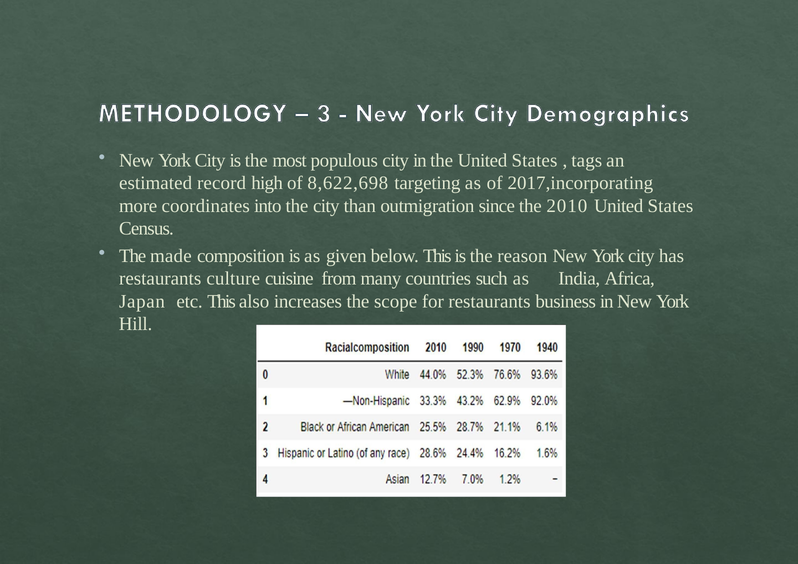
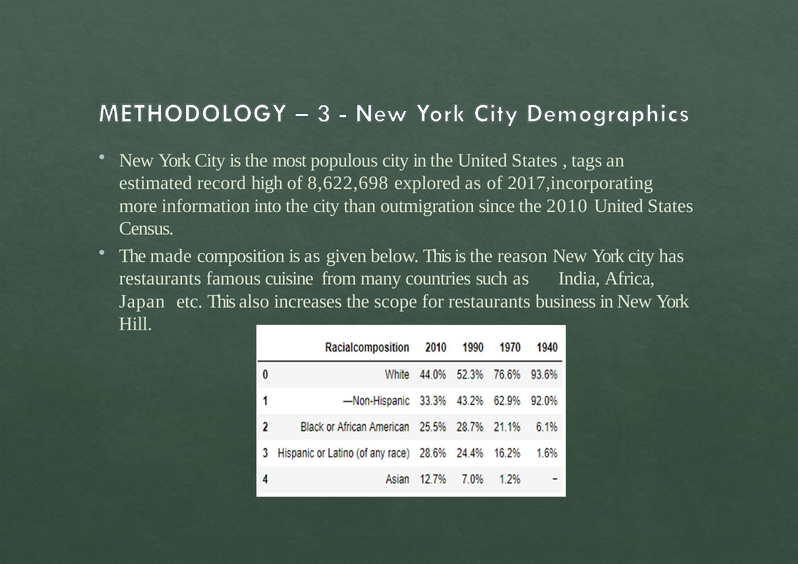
targeting: targeting -> explored
coordinates: coordinates -> information
culture: culture -> famous
